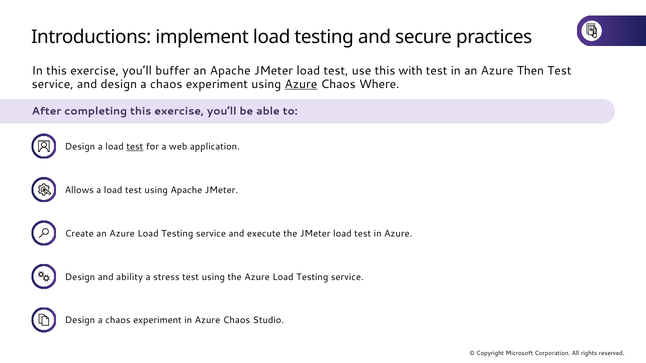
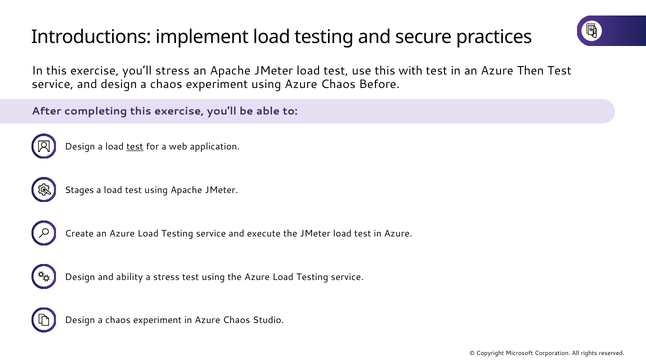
you’ll buffer: buffer -> stress
Azure at (301, 84) underline: present -> none
Where: Where -> Before
Allows: Allows -> Stages
